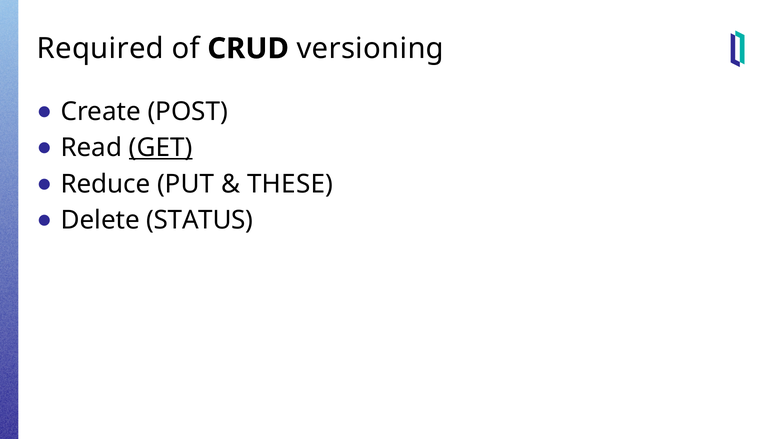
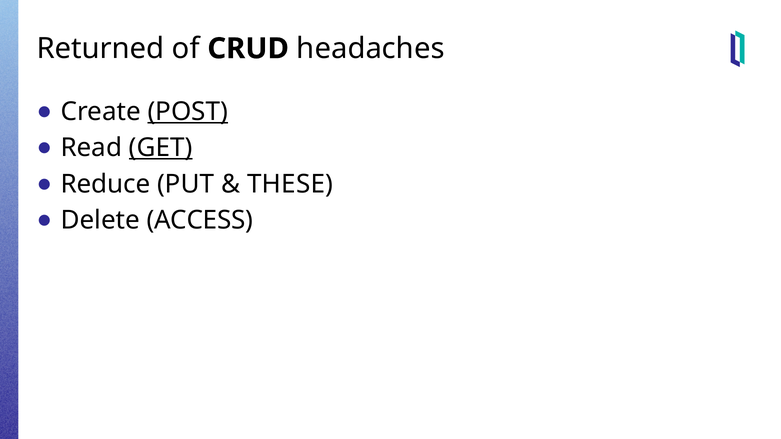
Required: Required -> Returned
versioning: versioning -> headaches
POST underline: none -> present
STATUS: STATUS -> ACCESS
